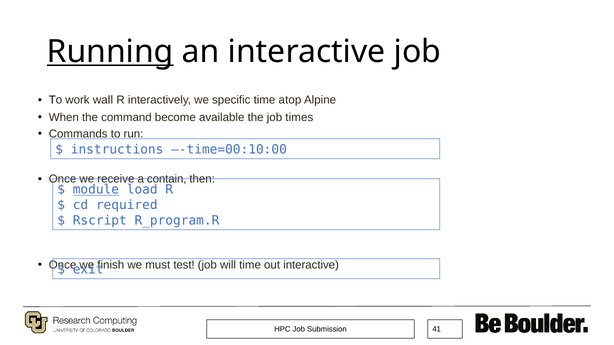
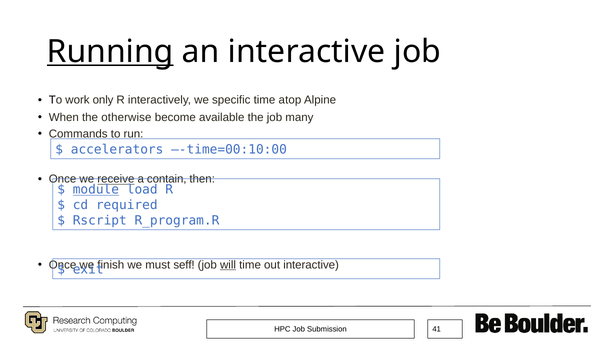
wall: wall -> only
command: command -> otherwise
times: times -> many
instructions: instructions -> accelerators
receive underline: none -> present
test: test -> seff
will underline: none -> present
